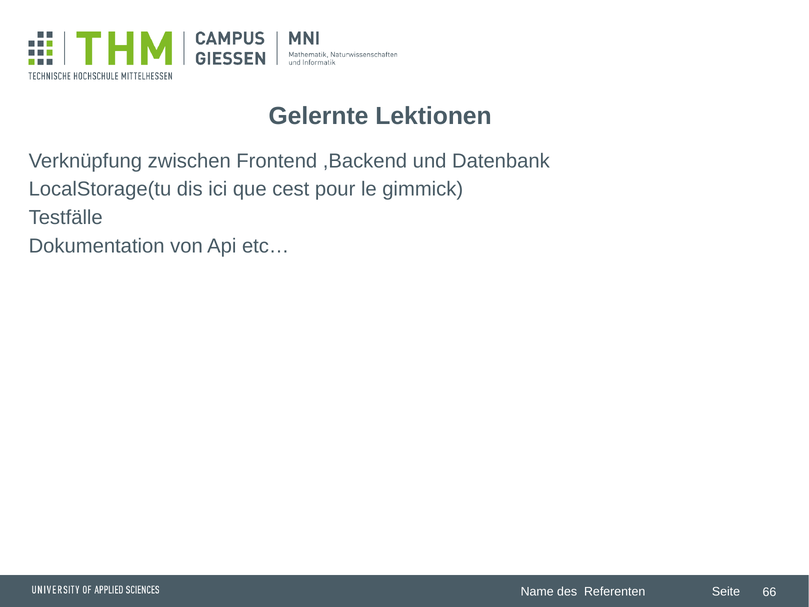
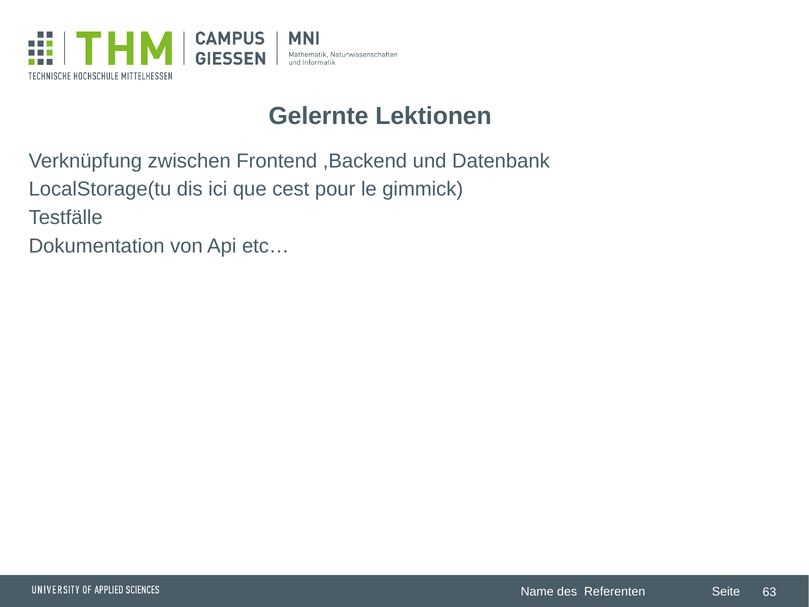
66: 66 -> 63
